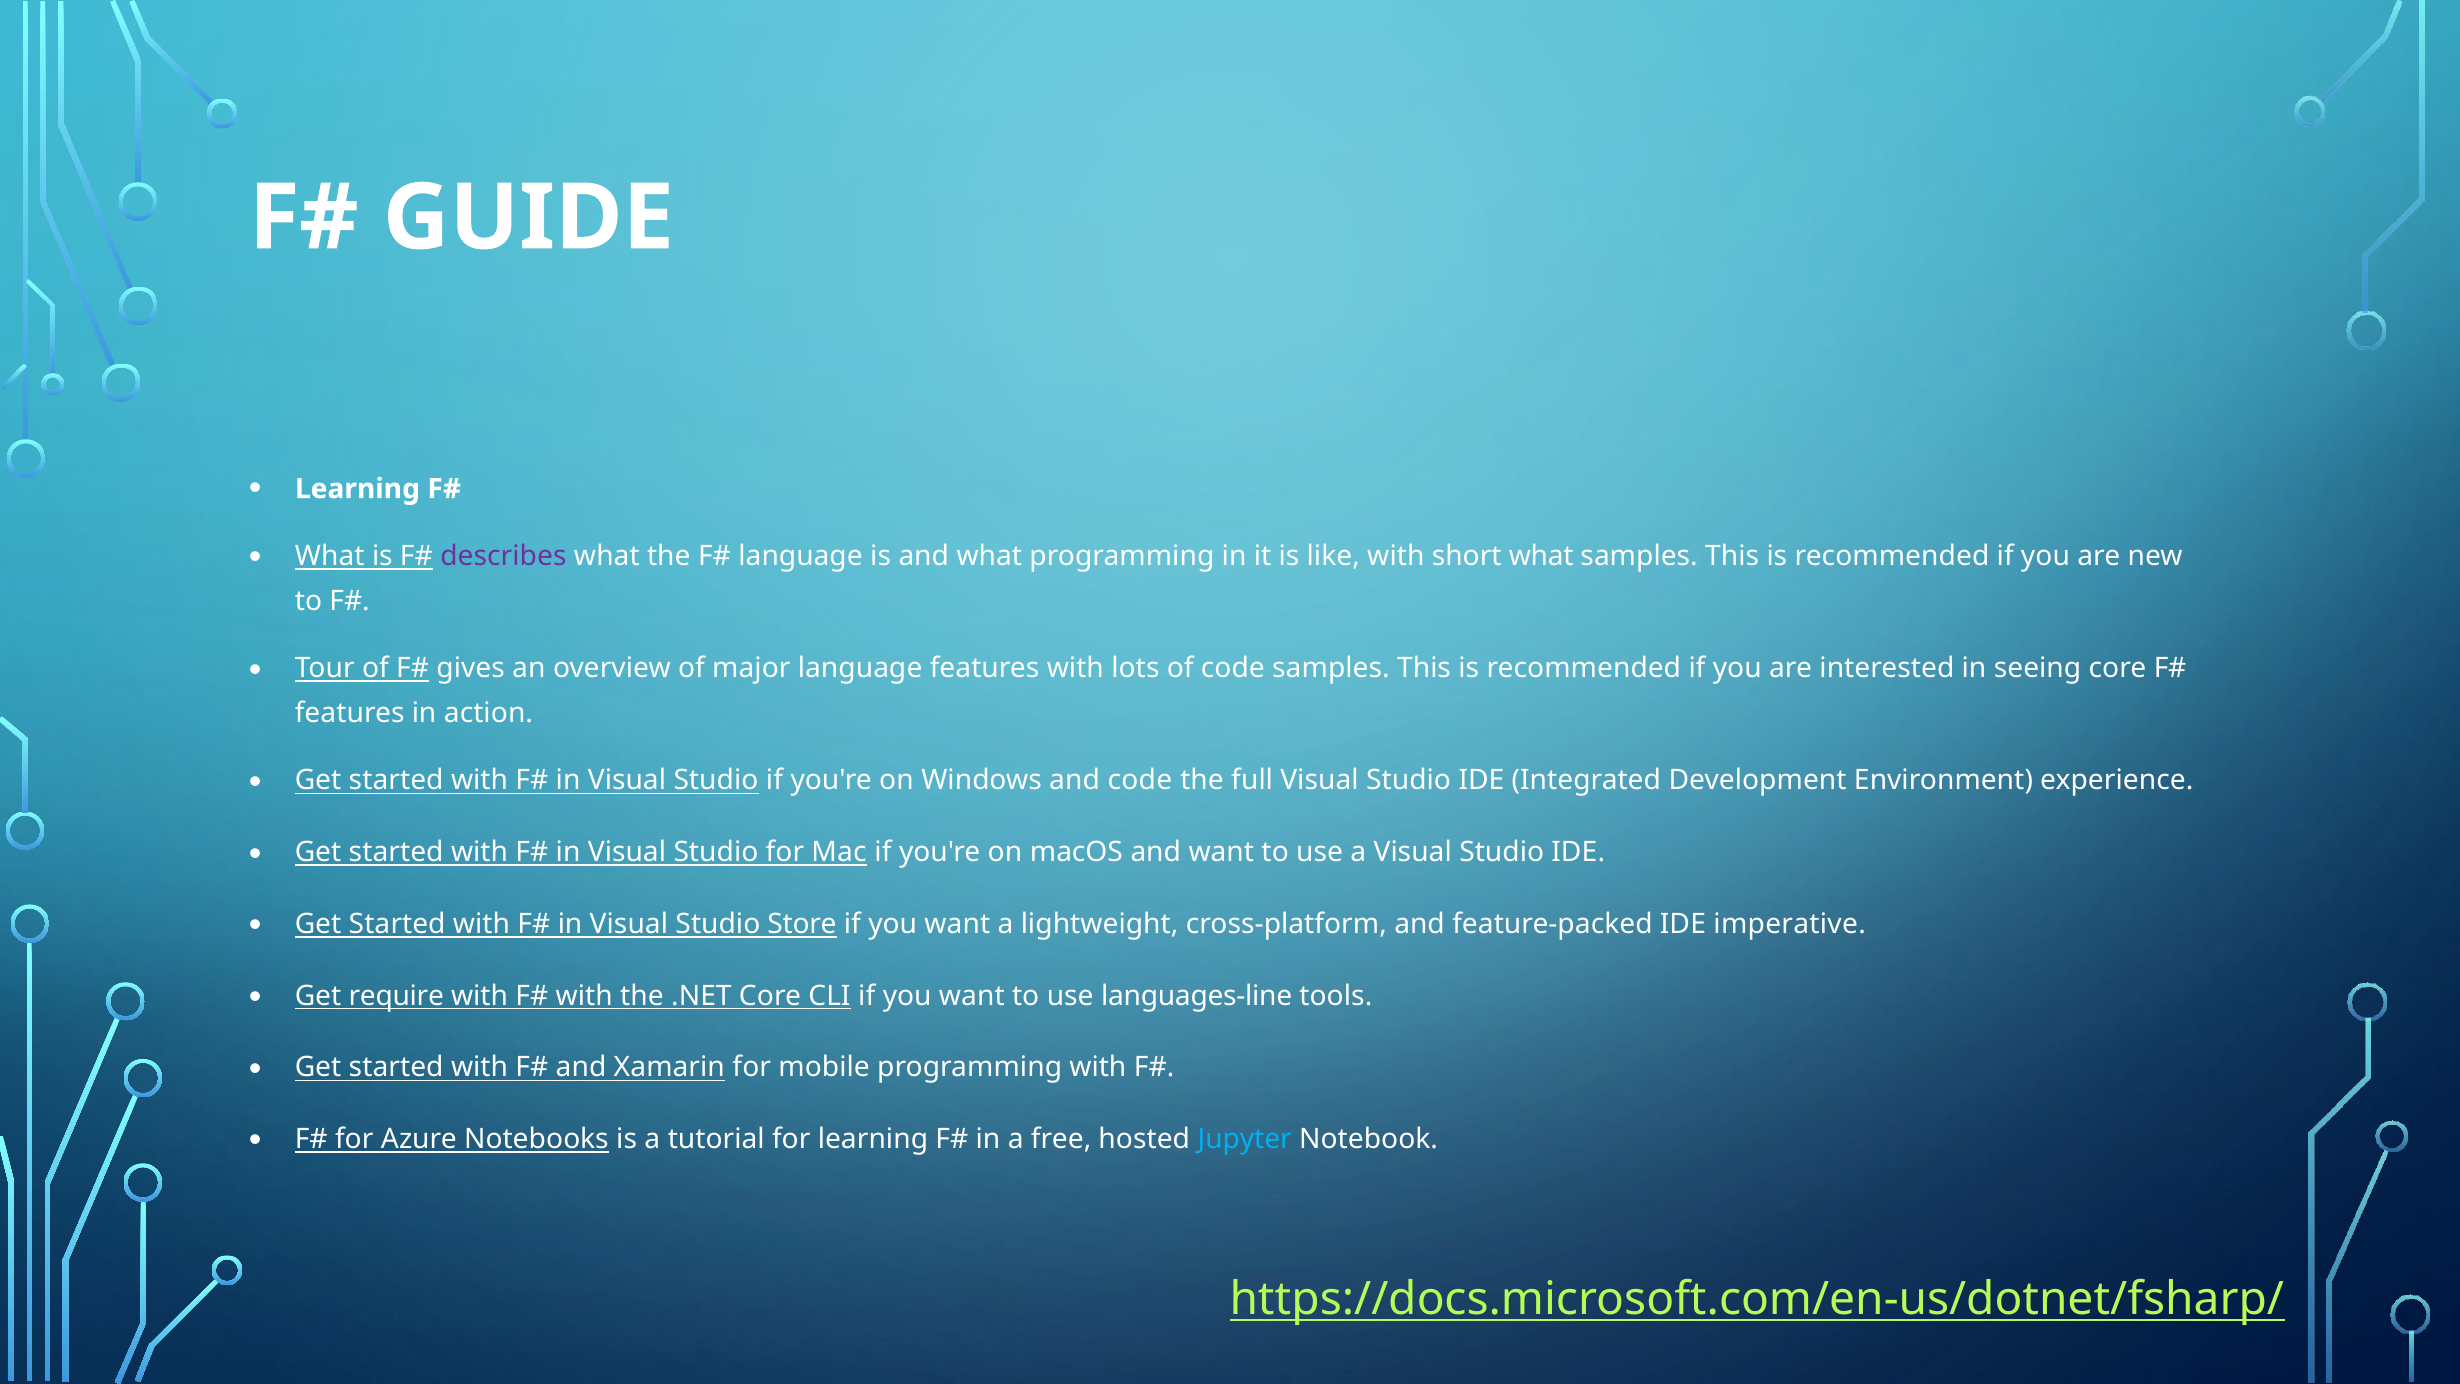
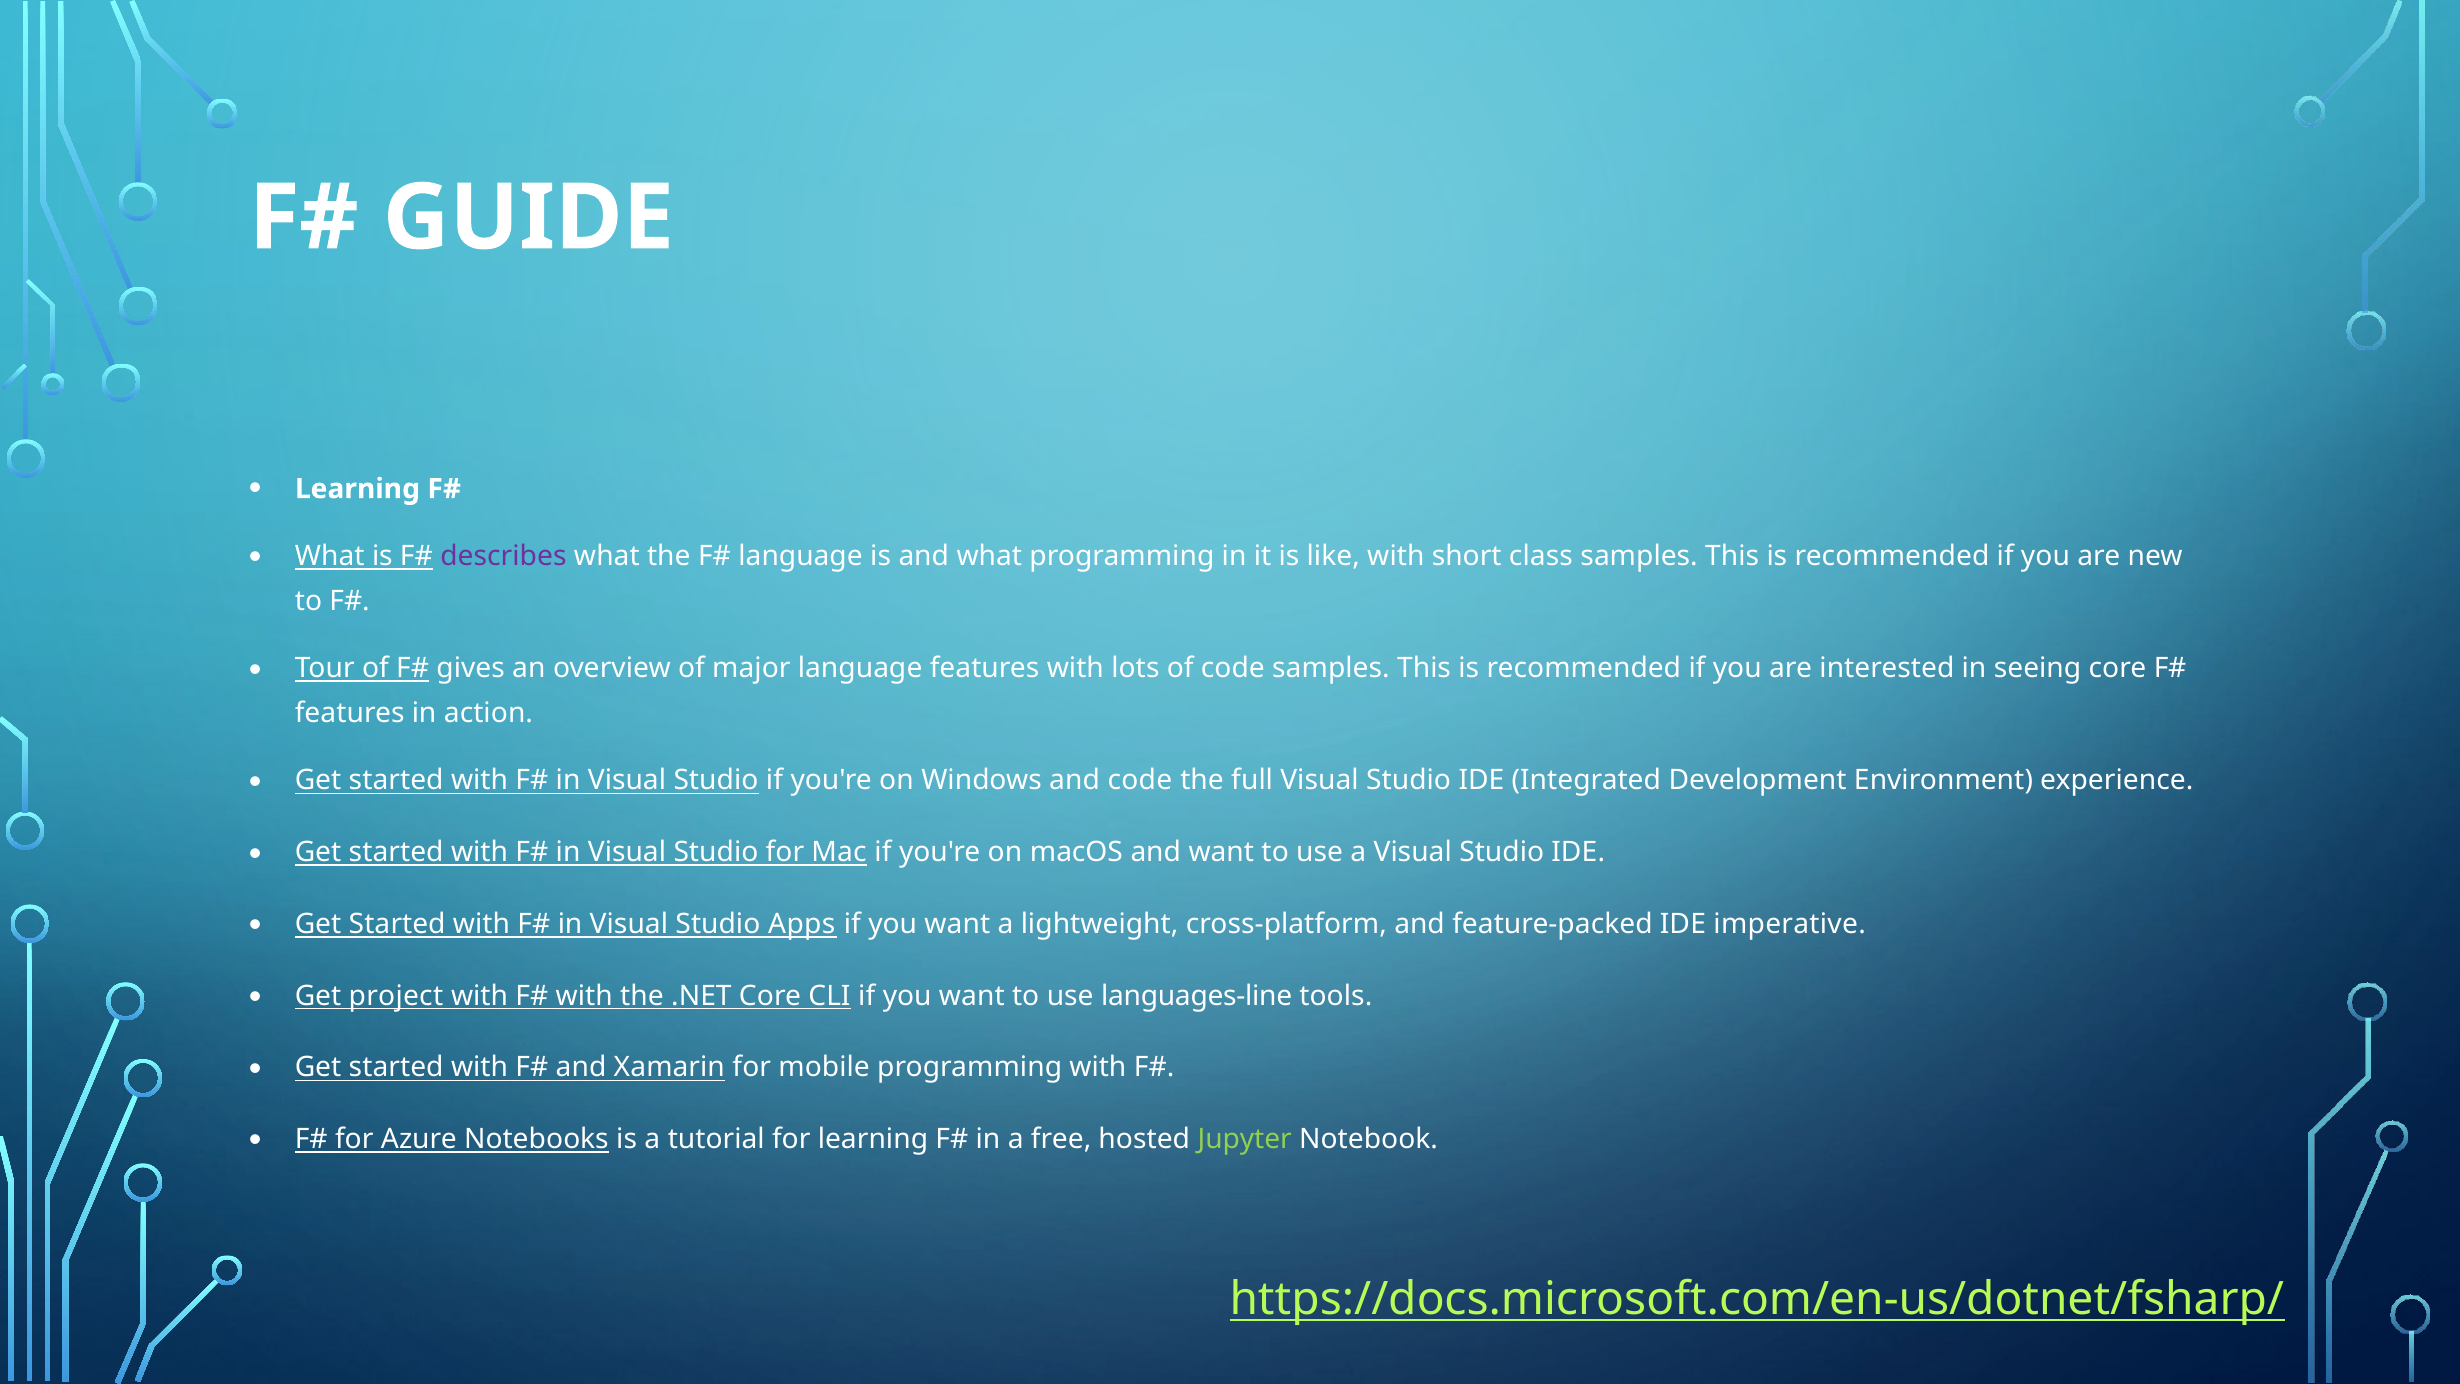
short what: what -> class
Store: Store -> Apps
require: require -> project
Jupyter colour: light blue -> light green
